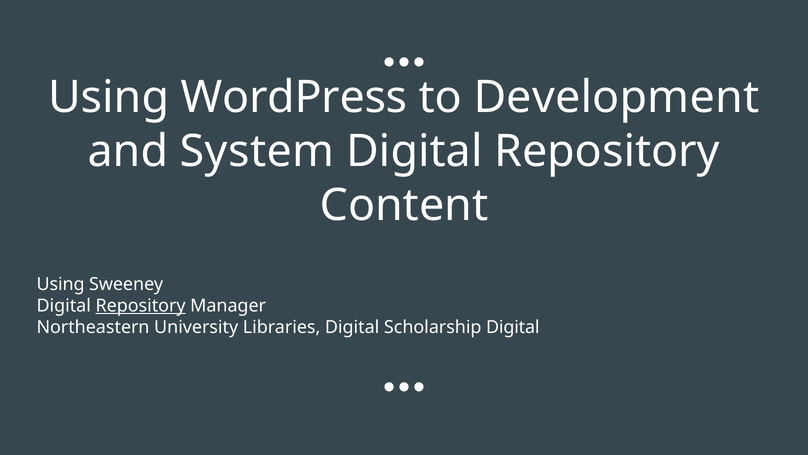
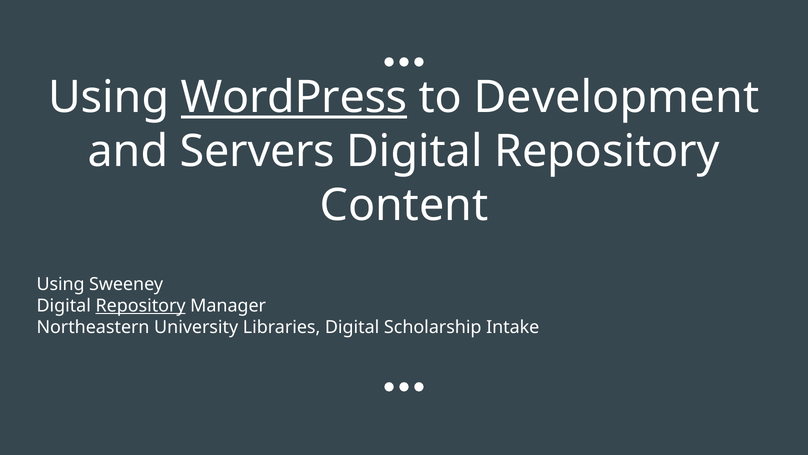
WordPress underline: none -> present
System: System -> Servers
Scholarship Digital: Digital -> Intake
